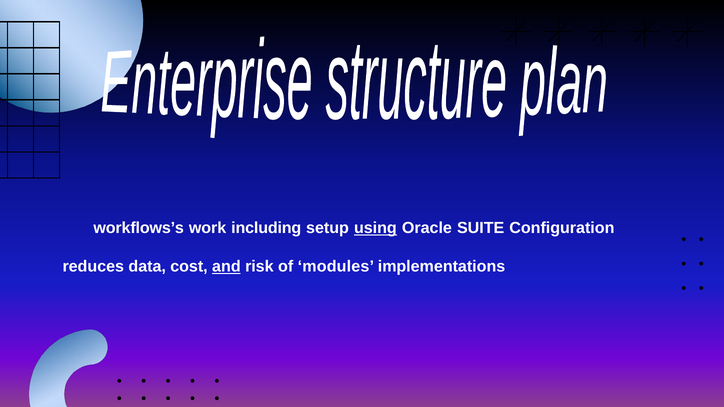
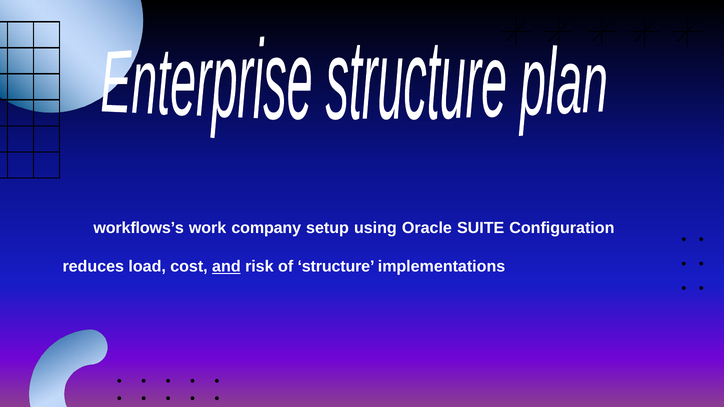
including: including -> company
using underline: present -> none
data: data -> load
modules: modules -> structure
